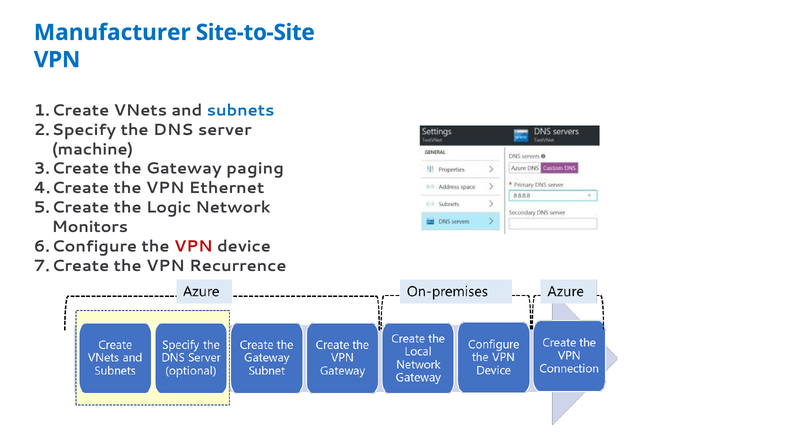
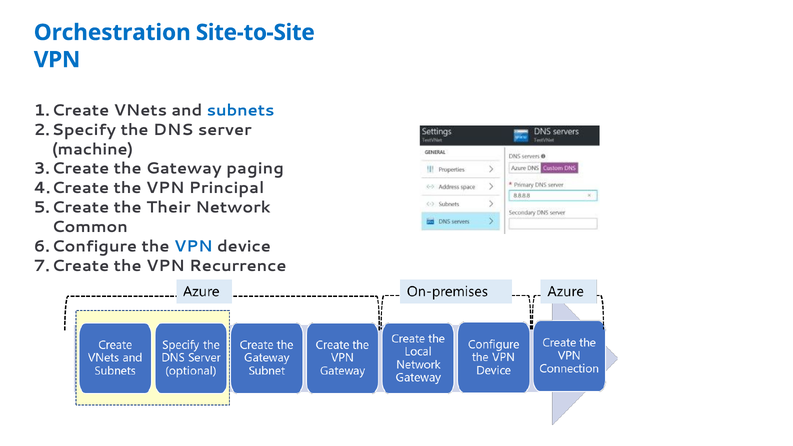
Manufacturer: Manufacturer -> Orchestration
Ethernet: Ethernet -> Principal
Logic: Logic -> Their
Monitors: Monitors -> Common
VPN at (193, 247) colour: red -> blue
